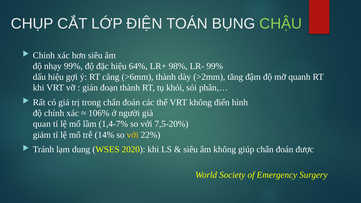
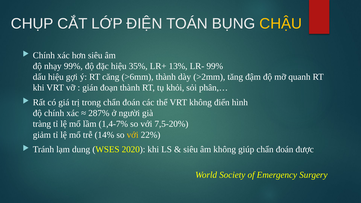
CHẬU colour: light green -> yellow
64%: 64% -> 35%
98%: 98% -> 13%
106%: 106% -> 287%
quan: quan -> tràng
